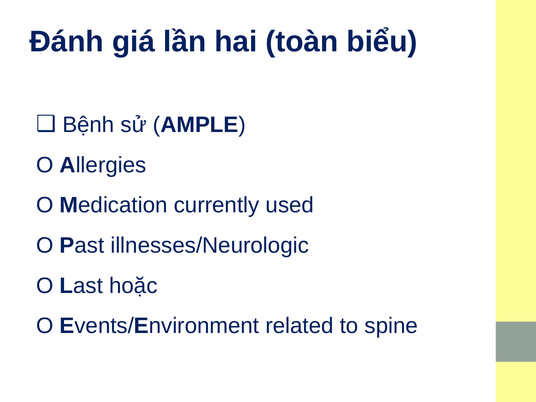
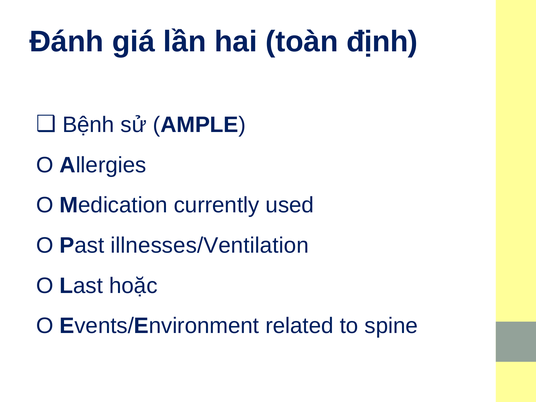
biểu: biểu -> định
illnesses/Neurologic: illnesses/Neurologic -> illnesses/Ventilation
